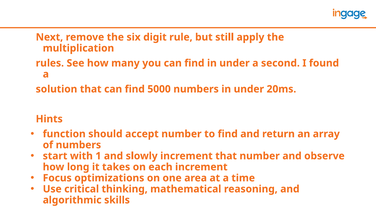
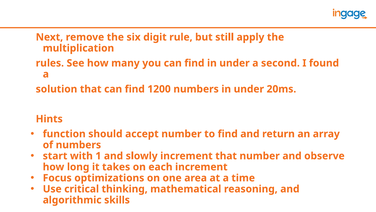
5000: 5000 -> 1200
